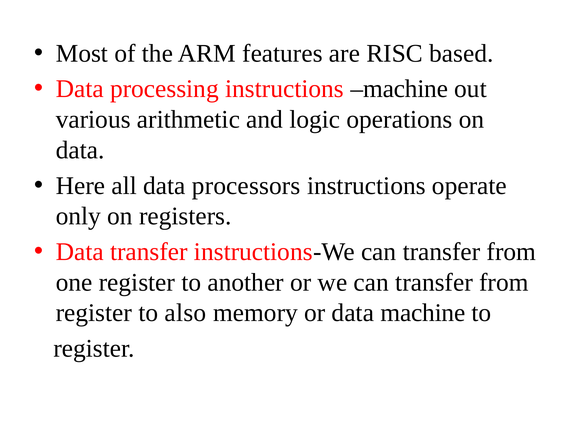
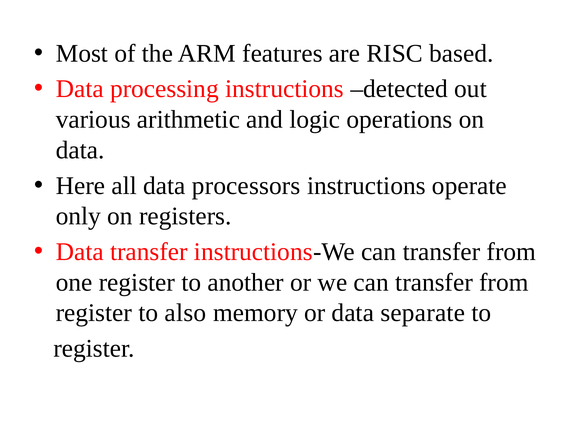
instructions machine: machine -> detected
data machine: machine -> separate
